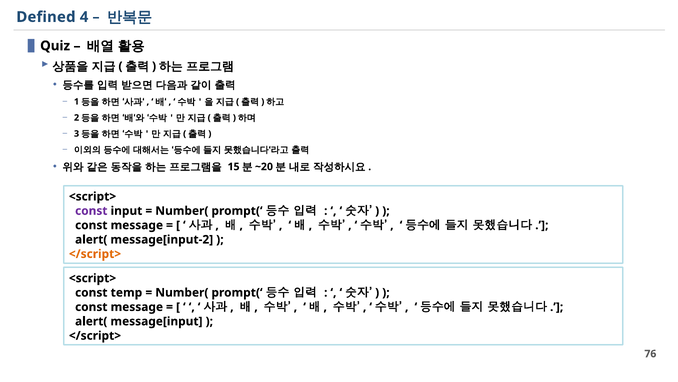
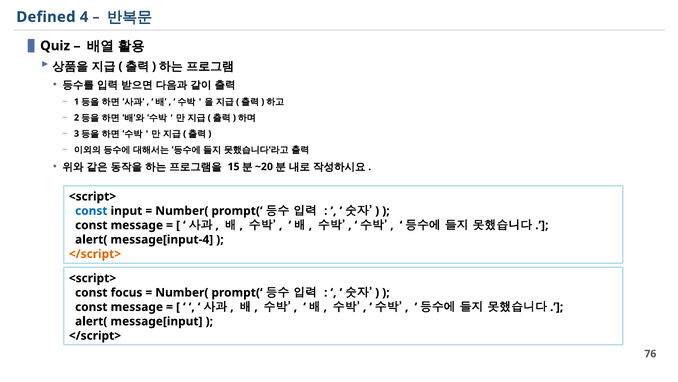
const at (91, 210) colour: purple -> blue
message[input-2: message[input-2 -> message[input-4
temp: temp -> focus
